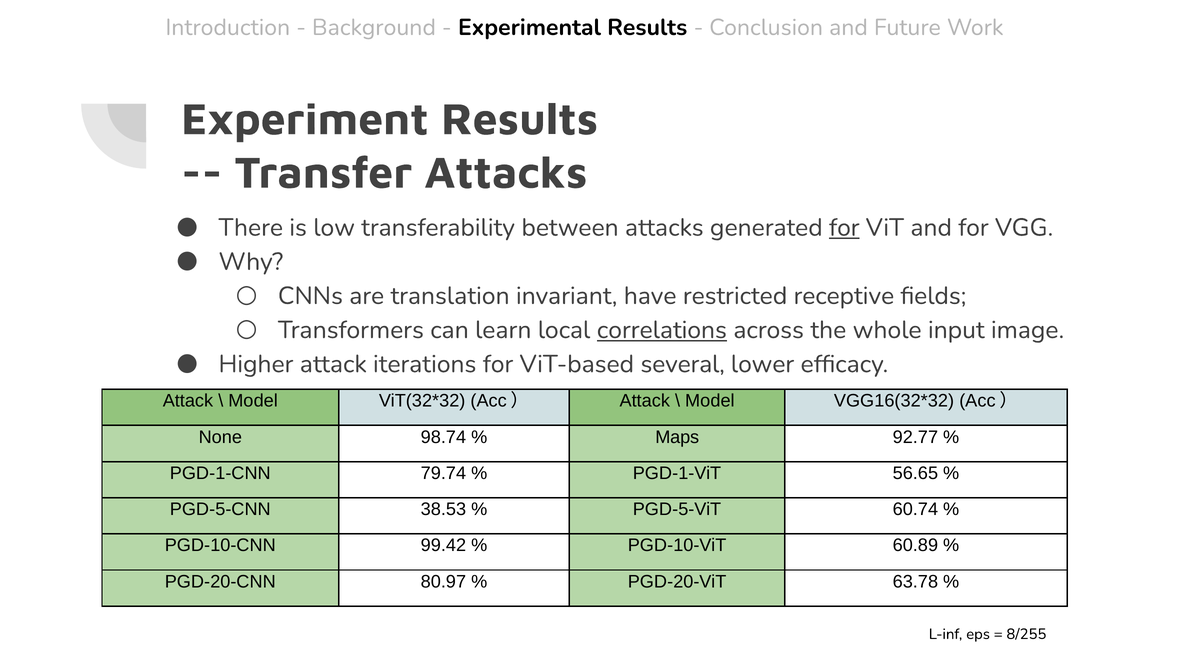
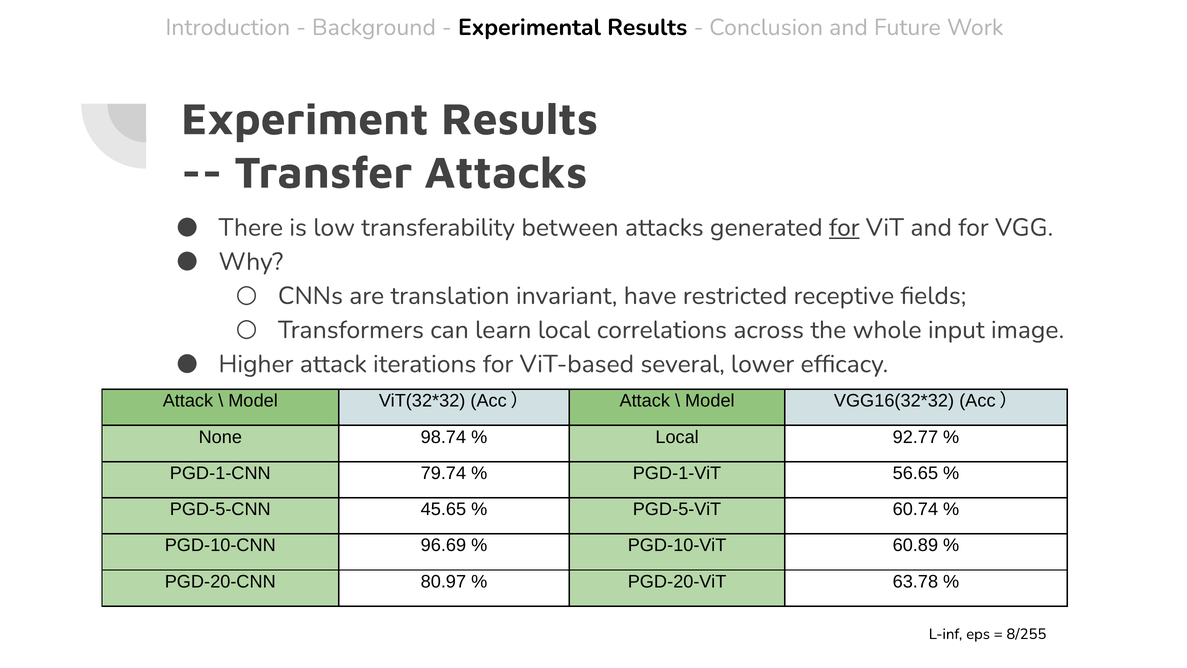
correlations underline: present -> none
Maps at (677, 437): Maps -> Local
38.53: 38.53 -> 45.65
99.42: 99.42 -> 96.69
